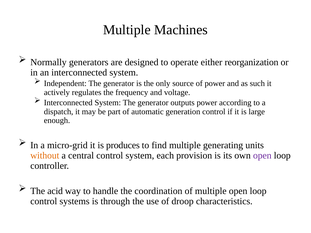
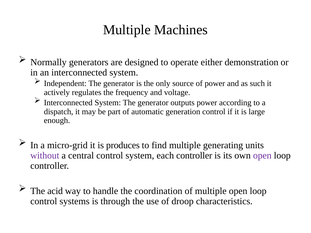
reorganization: reorganization -> demonstration
without colour: orange -> purple
each provision: provision -> controller
